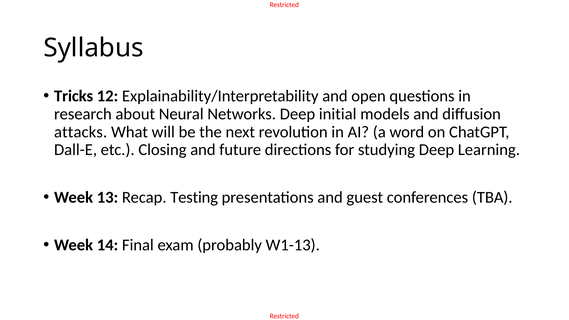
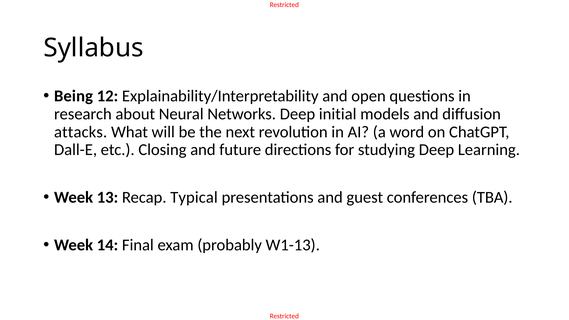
Tricks: Tricks -> Being
Testing: Testing -> Typical
